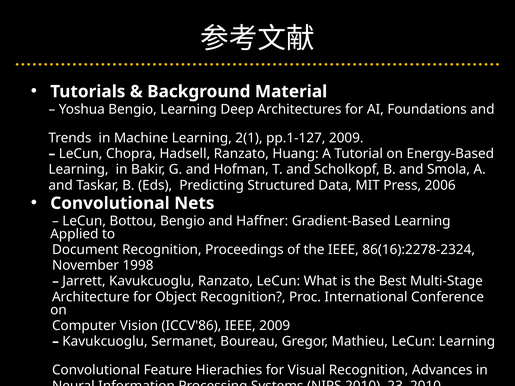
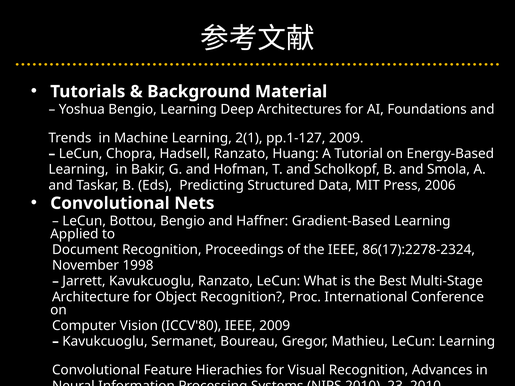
86(16):2278-2324: 86(16):2278-2324 -> 86(17):2278-2324
ICCV'86: ICCV'86 -> ICCV'80
